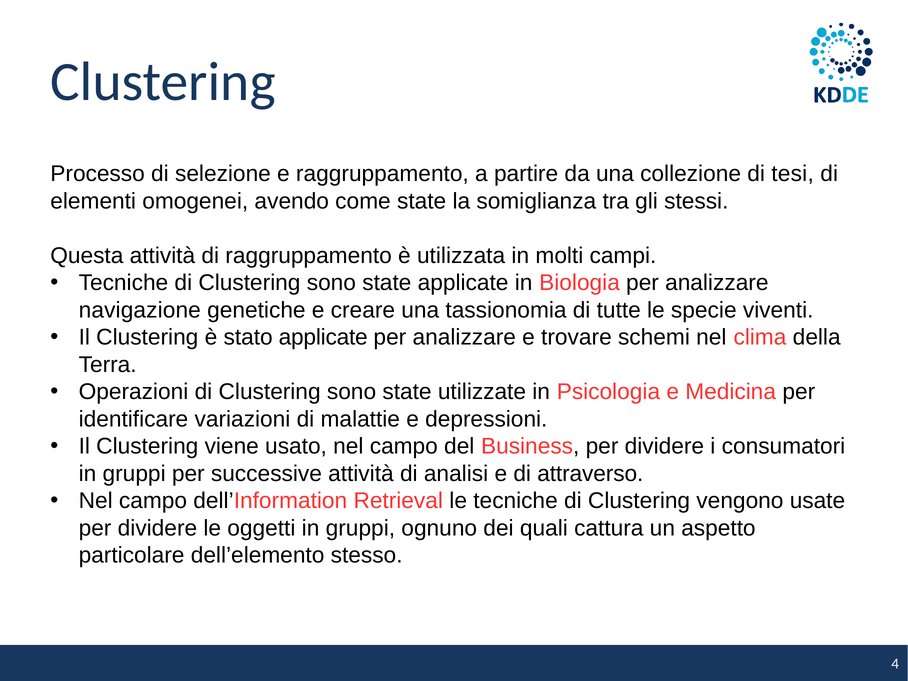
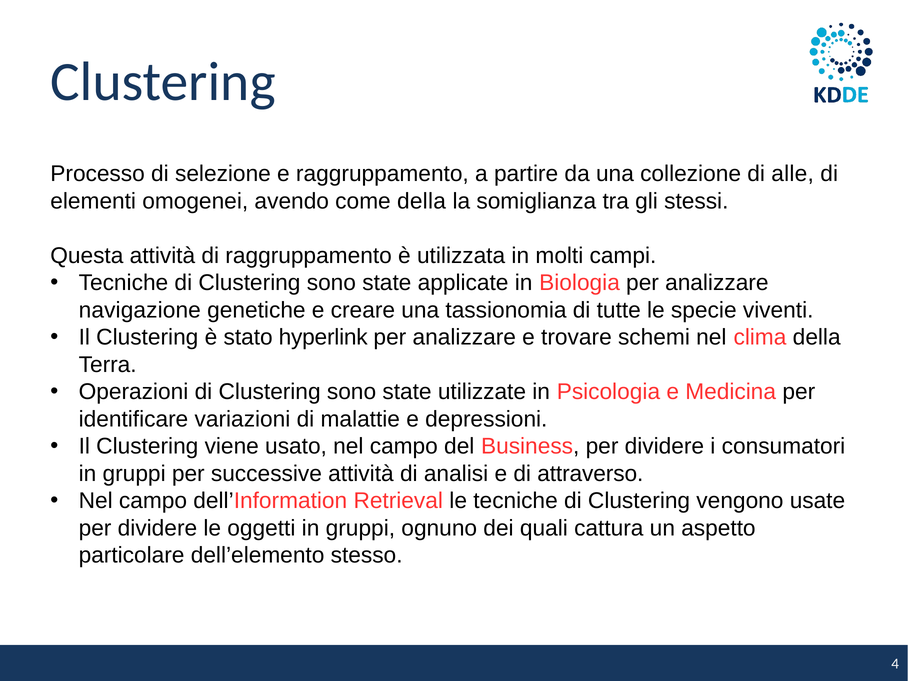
tesi: tesi -> alle
come state: state -> della
stato applicate: applicate -> hyperlink
